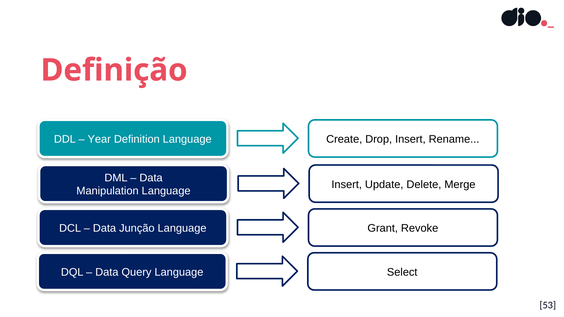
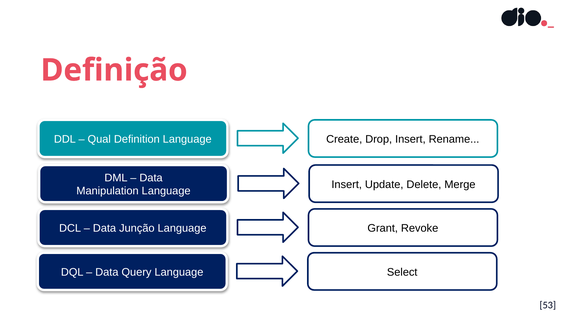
Year: Year -> Qual
